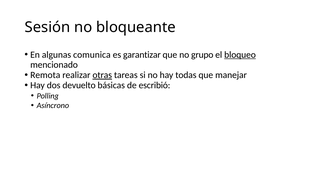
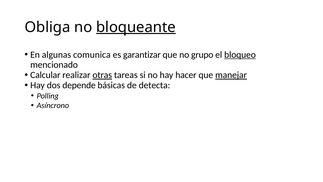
Sesión: Sesión -> Obliga
bloqueante underline: none -> present
Remota: Remota -> Calcular
todas: todas -> hacer
manejar underline: none -> present
devuelto: devuelto -> depende
escribió: escribió -> detecta
